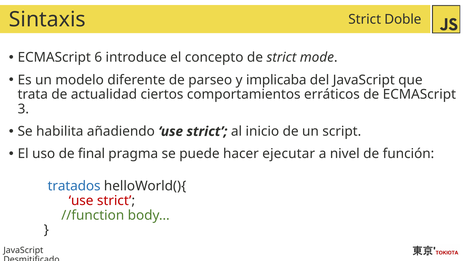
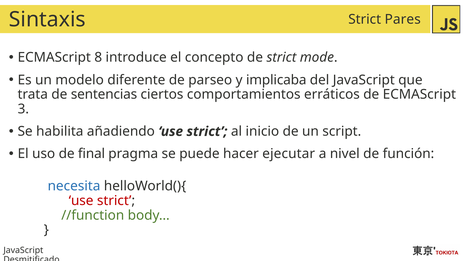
Doble: Doble -> Pares
6: 6 -> 8
actualidad: actualidad -> sentencias
tratados: tratados -> necesita
